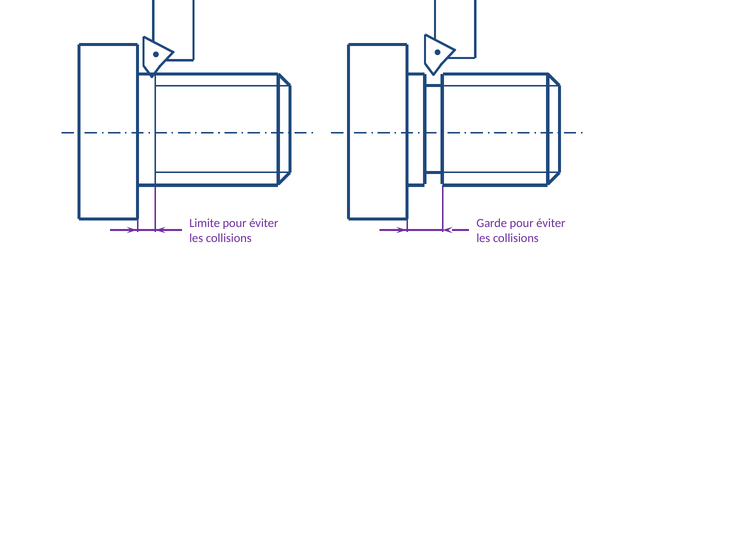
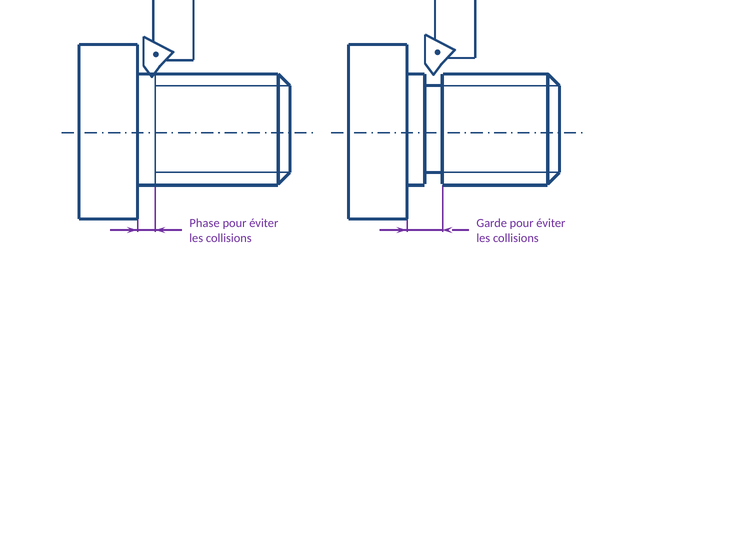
Limite: Limite -> Phase
